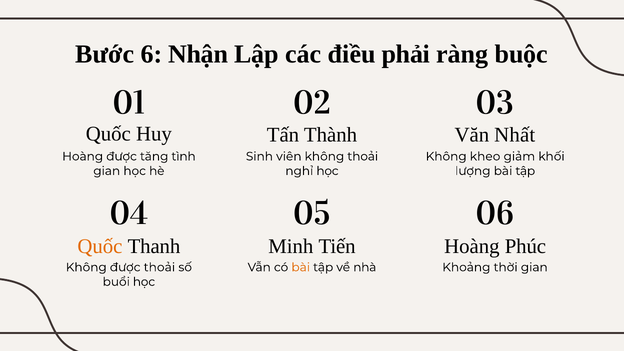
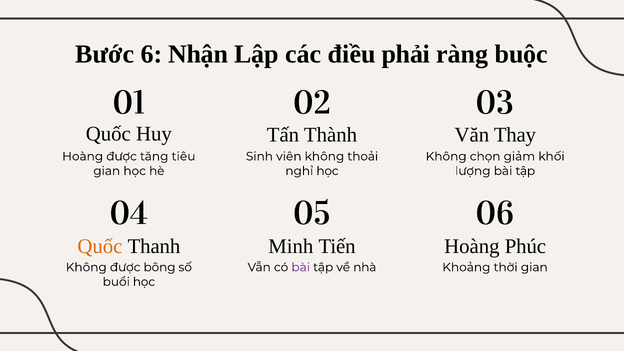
Nhất: Nhất -> Thay
tình: tình -> tiêu
kheo: kheo -> chọn
được thoải: thoải -> bông
bài at (301, 267) colour: orange -> purple
